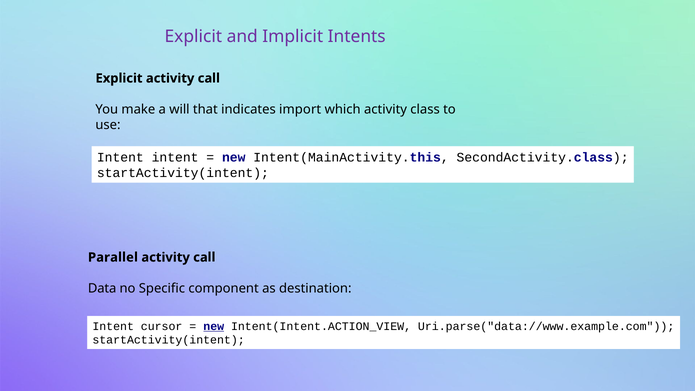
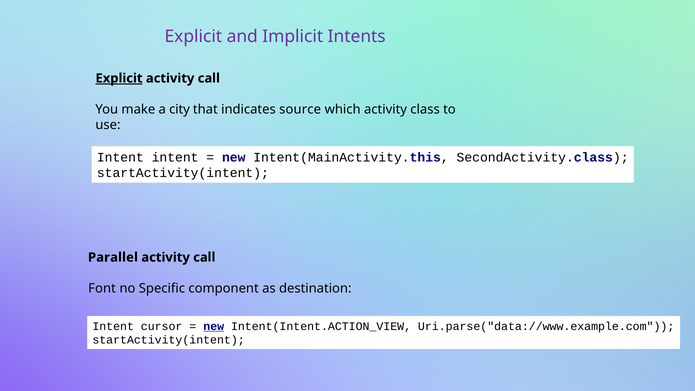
Explicit at (119, 78) underline: none -> present
will: will -> city
import: import -> source
Data: Data -> Font
